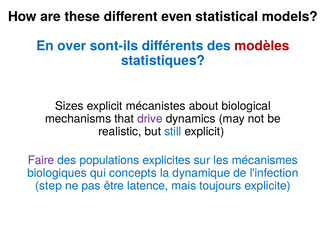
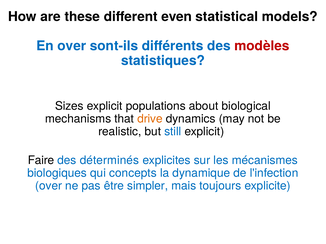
mécanistes: mécanistes -> populations
drive colour: purple -> orange
Faire colour: purple -> black
populations: populations -> déterminés
step at (49, 186): step -> over
latence: latence -> simpler
